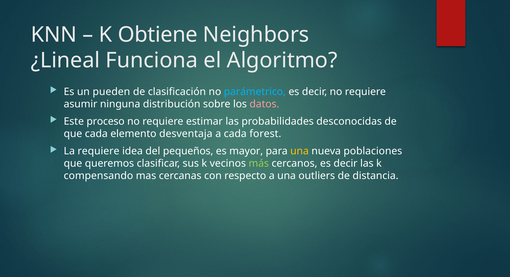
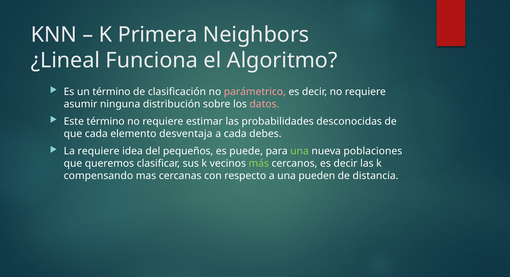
Obtiene: Obtiene -> Primera
un pueden: pueden -> término
parámetrico colour: light blue -> pink
Este proceso: proceso -> término
forest: forest -> debes
mayor: mayor -> puede
una at (300, 151) colour: yellow -> light green
outliers: outliers -> pueden
